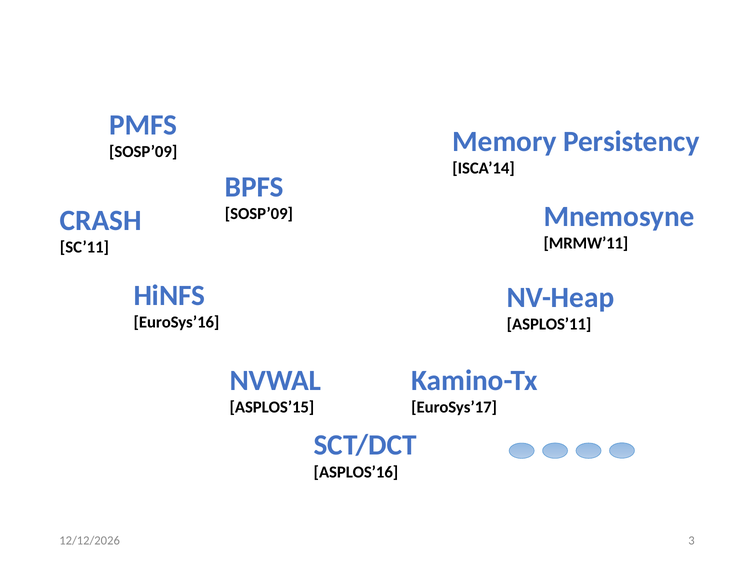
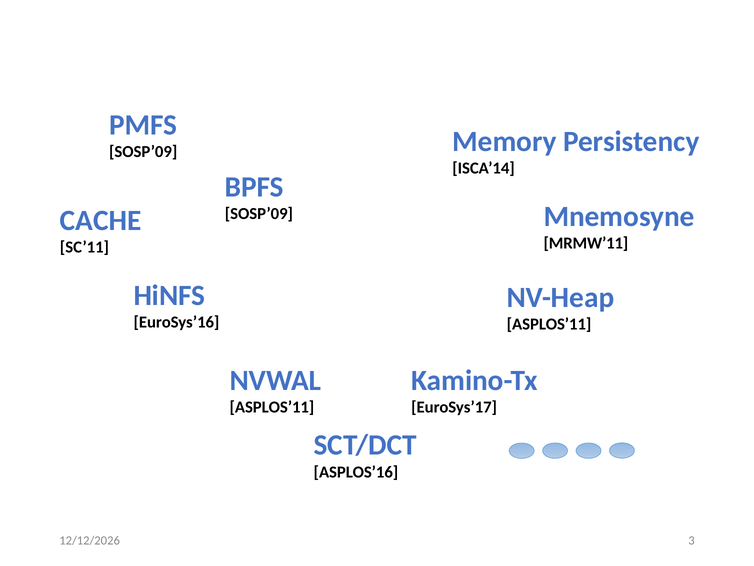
CRASH: CRASH -> CACHE
ASPLOS’15 at (272, 407): ASPLOS’15 -> ASPLOS’11
